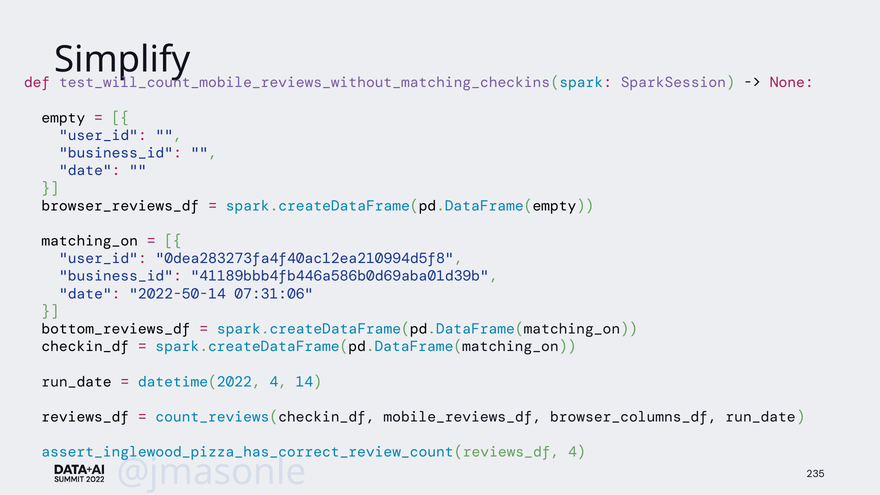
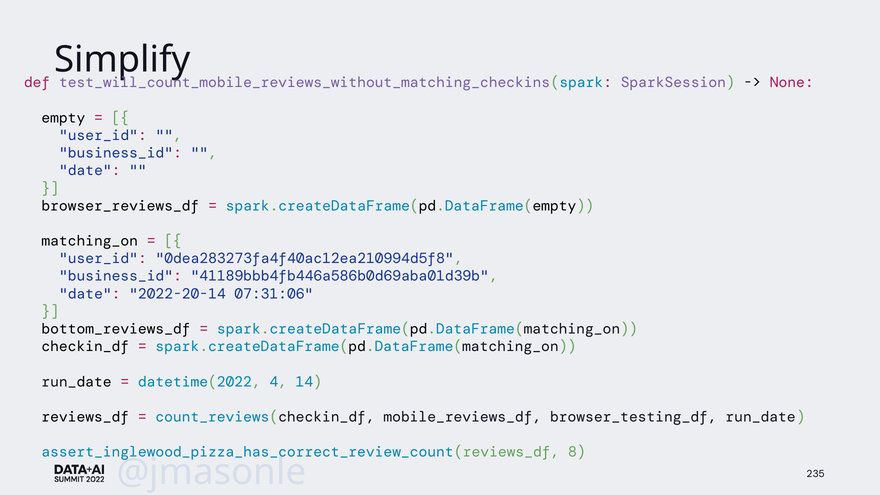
2022-50-14: 2022-50-14 -> 2022-20-14
browser_columns_df: browser_columns_df -> browser_testing_df
assert_inglewood_pizza_has_correct_review_count(reviews_df 4: 4 -> 8
